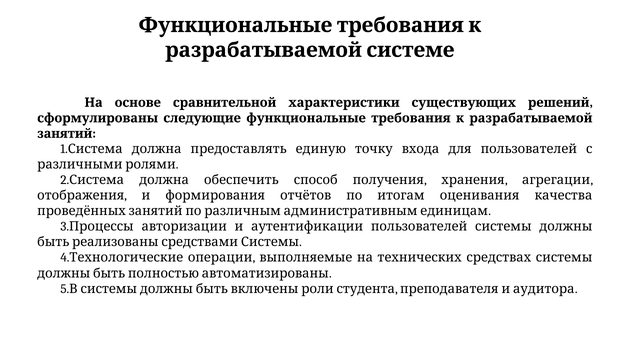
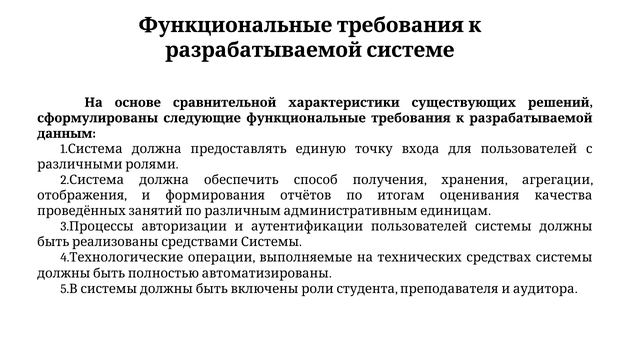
занятий: занятий -> данным
